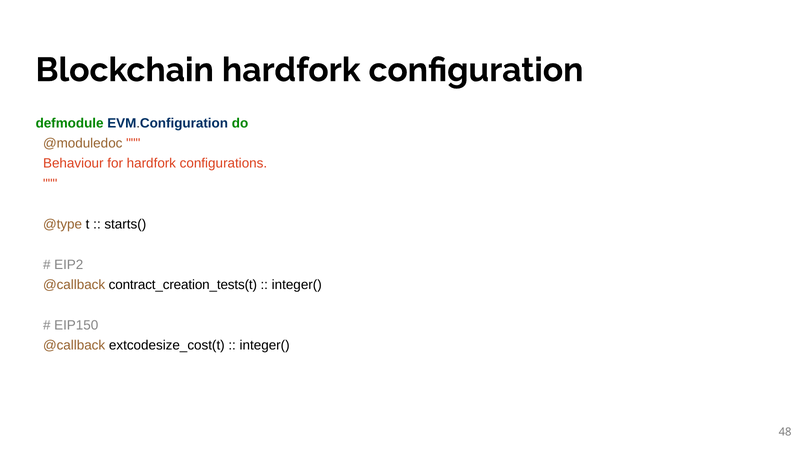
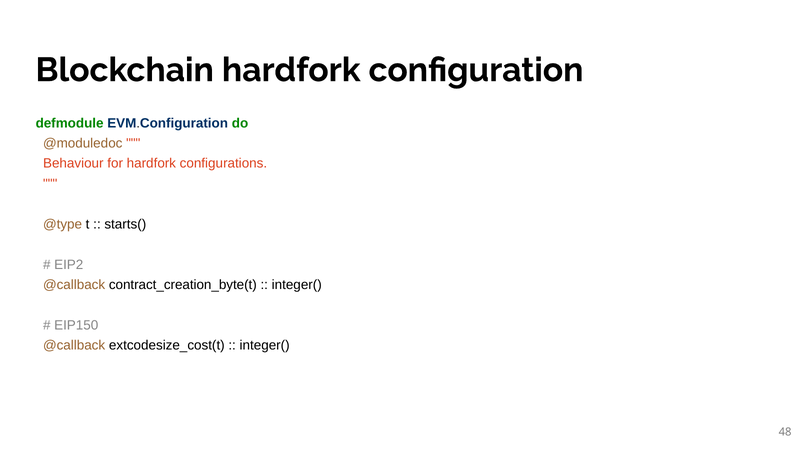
contract_creation_tests(t: contract_creation_tests(t -> contract_creation_byte(t
